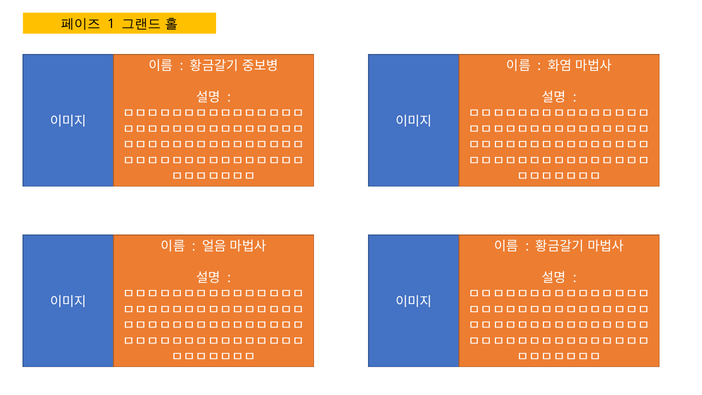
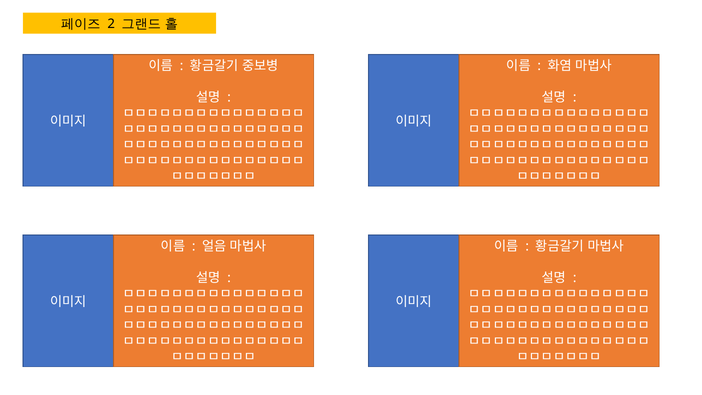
1: 1 -> 2
